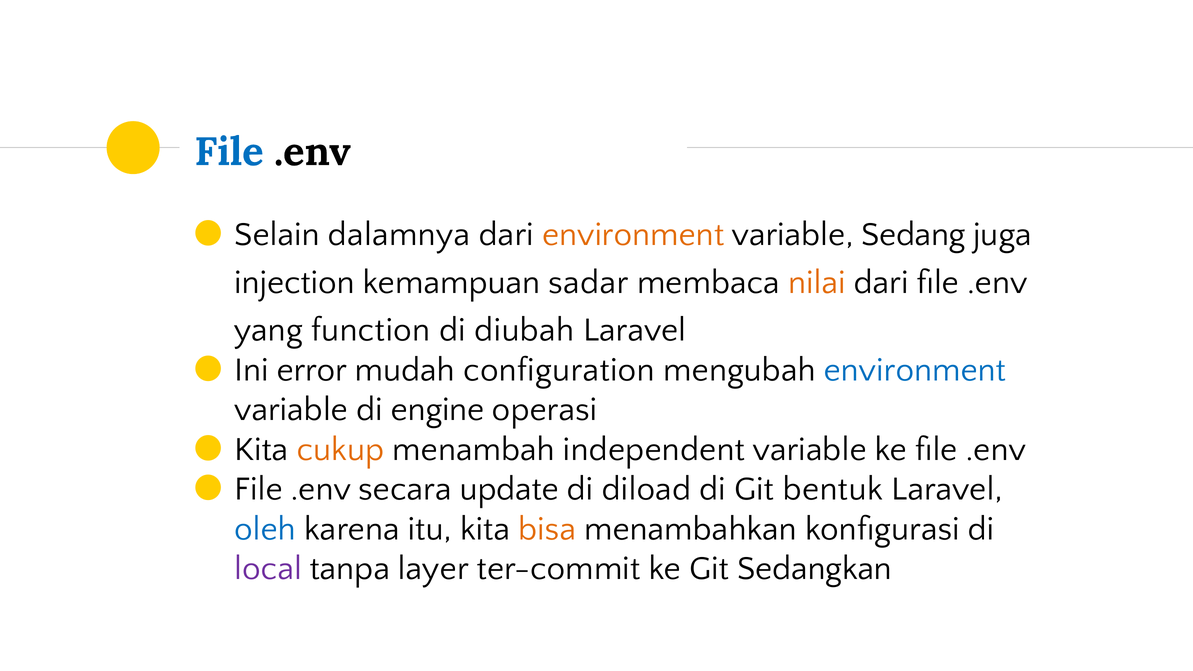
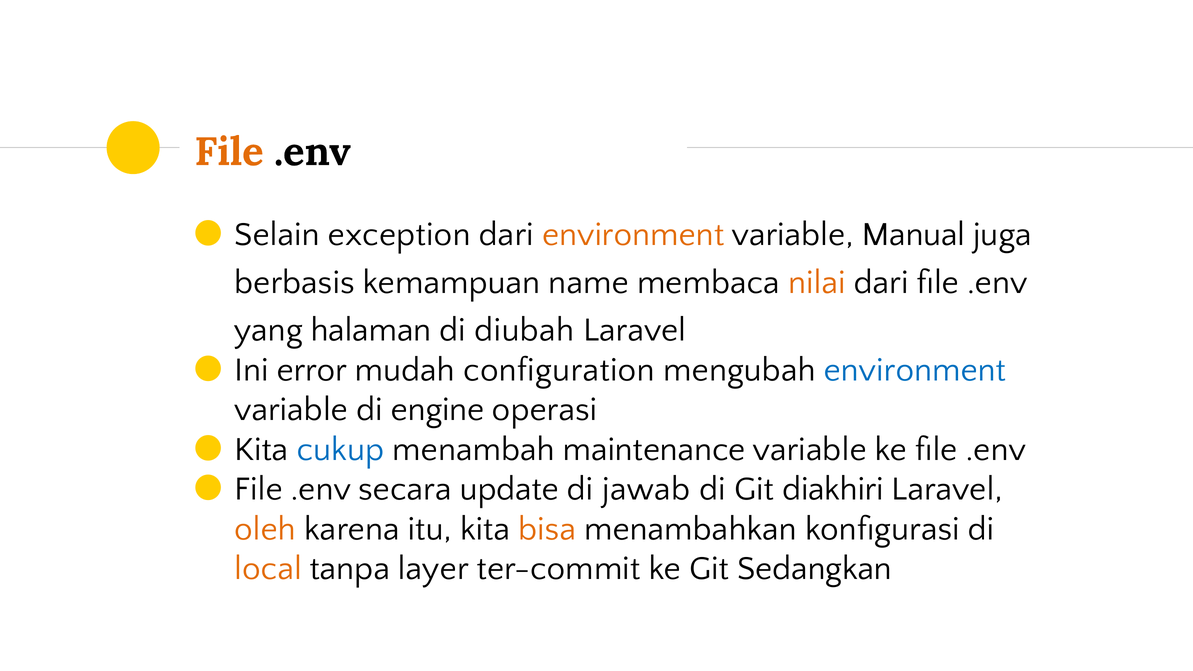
File at (229, 152) colour: blue -> orange
dalamnya: dalamnya -> exception
Sedang: Sedang -> Manual
injection: injection -> berbasis
sadar: sadar -> name
function: function -> halaman
cukup colour: orange -> blue
independent: independent -> maintenance
diload: diload -> jawab
bentuk: bentuk -> diakhiri
oleh colour: blue -> orange
local colour: purple -> orange
